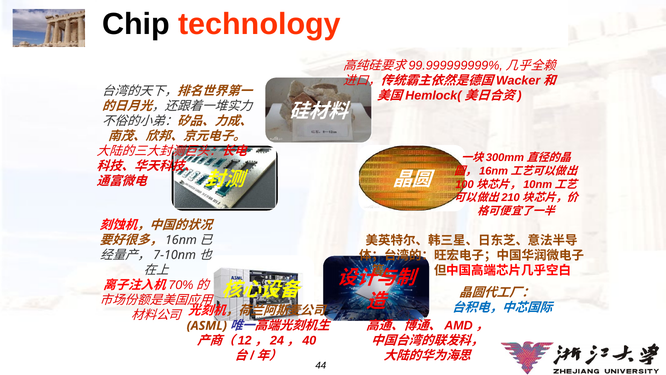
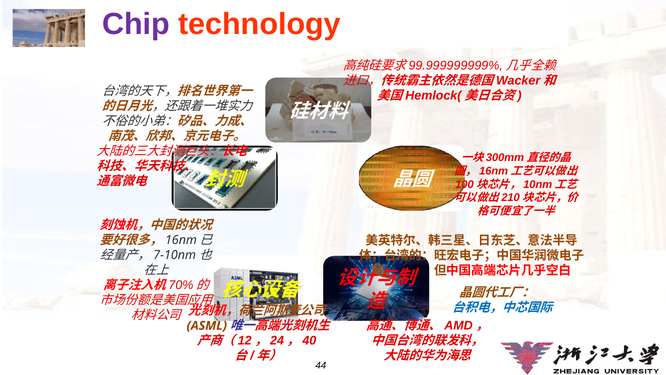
Chip colour: black -> purple
